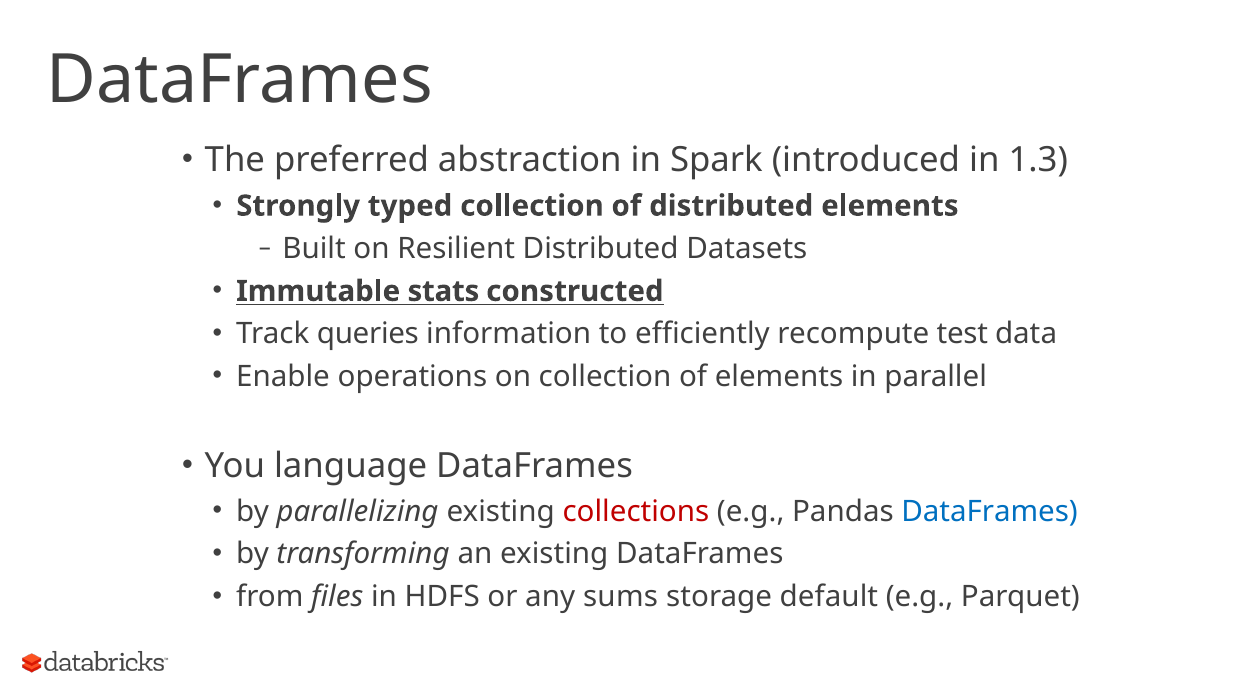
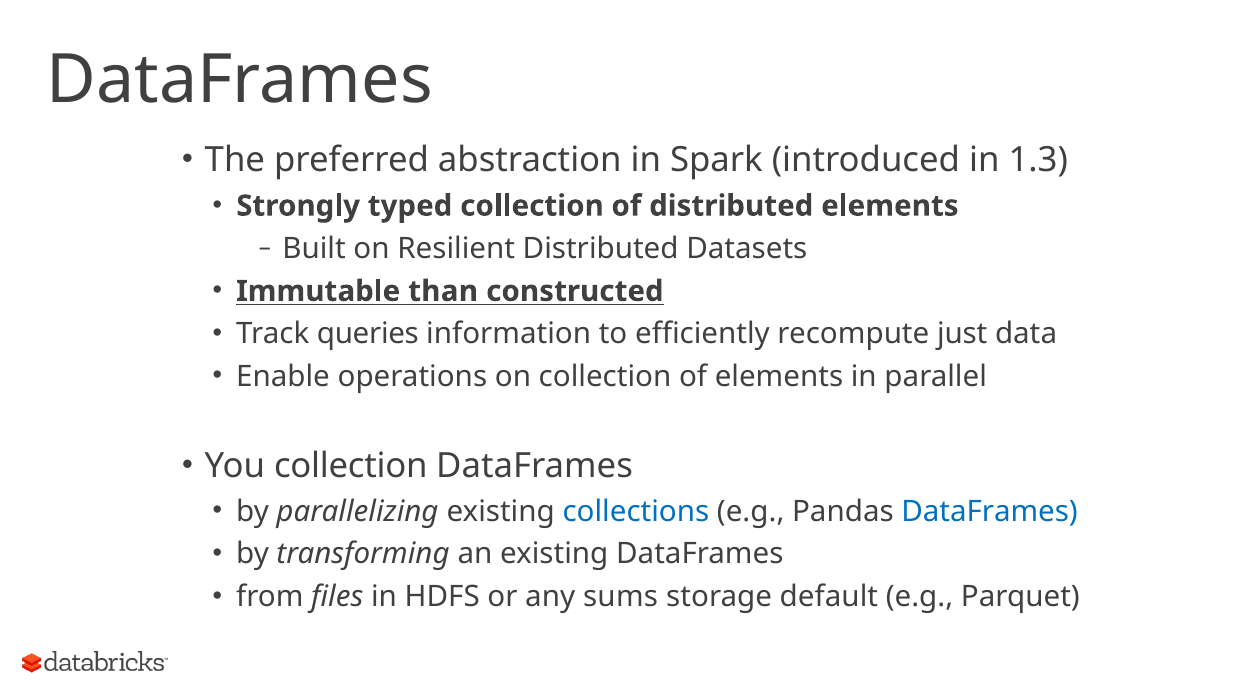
stats: stats -> than
test: test -> just
You language: language -> collection
collections colour: red -> blue
